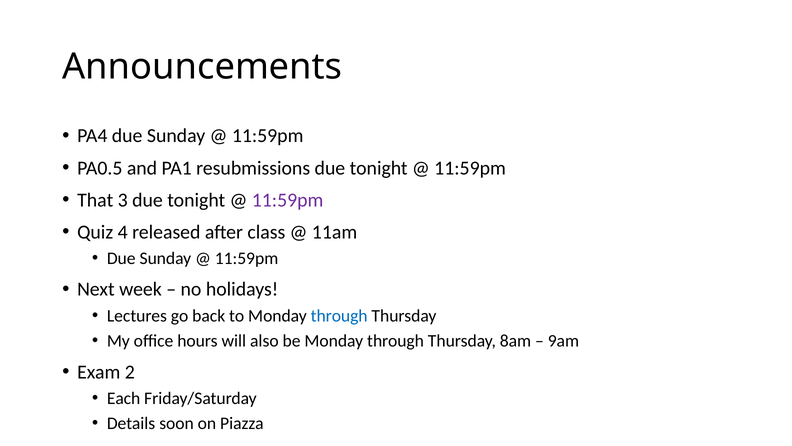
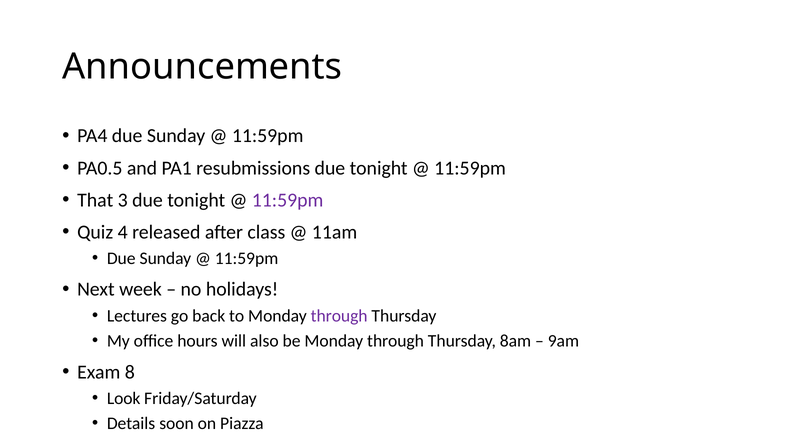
through at (339, 316) colour: blue -> purple
2: 2 -> 8
Each: Each -> Look
